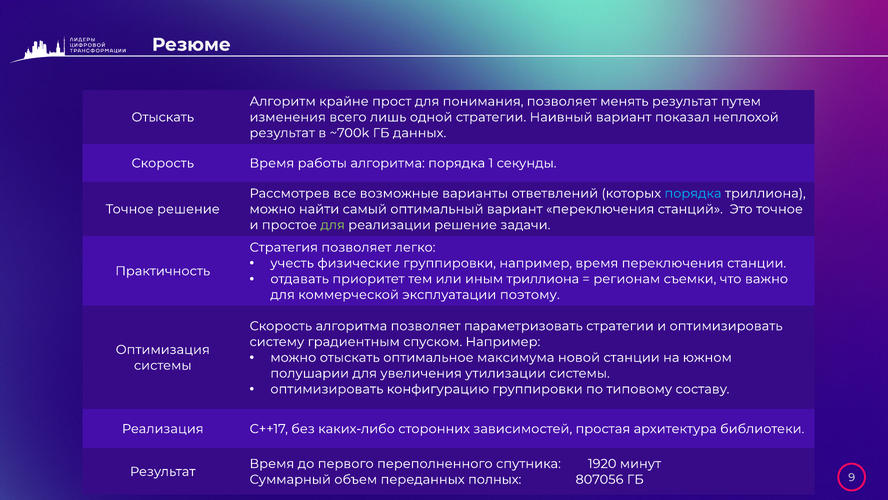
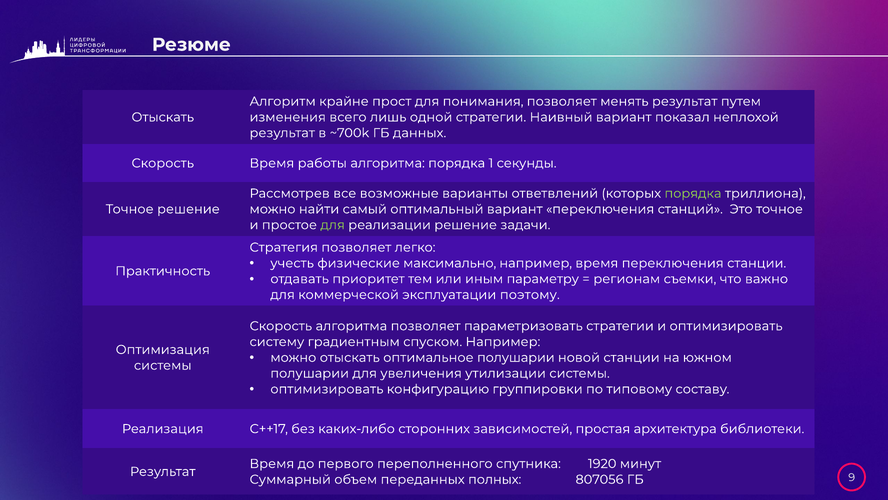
порядка at (693, 193) colour: light blue -> light green
физические группировки: группировки -> максимально
иным триллиона: триллиона -> параметру
оптимальное максимума: максимума -> полушарии
